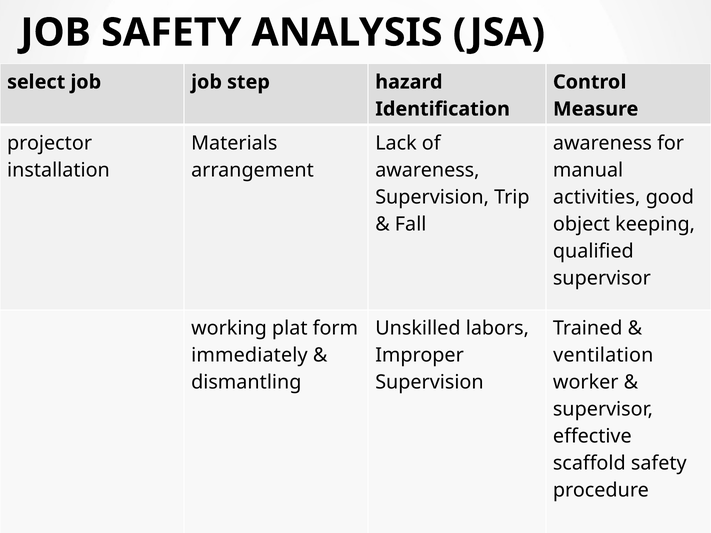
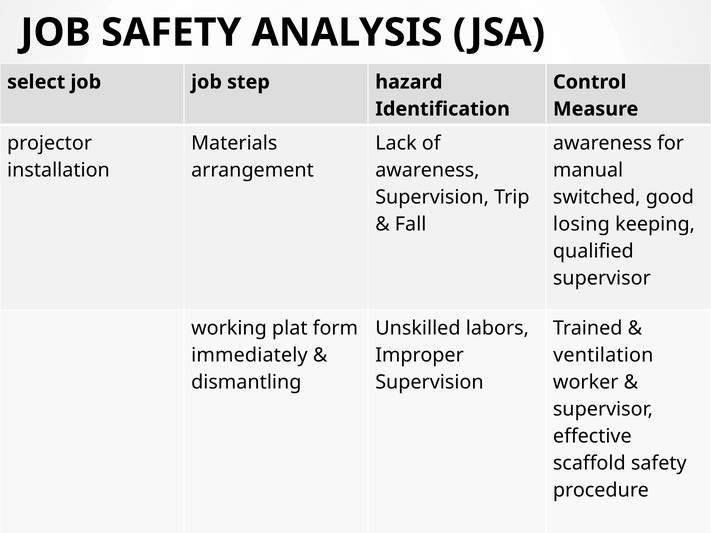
activities: activities -> switched
object: object -> losing
